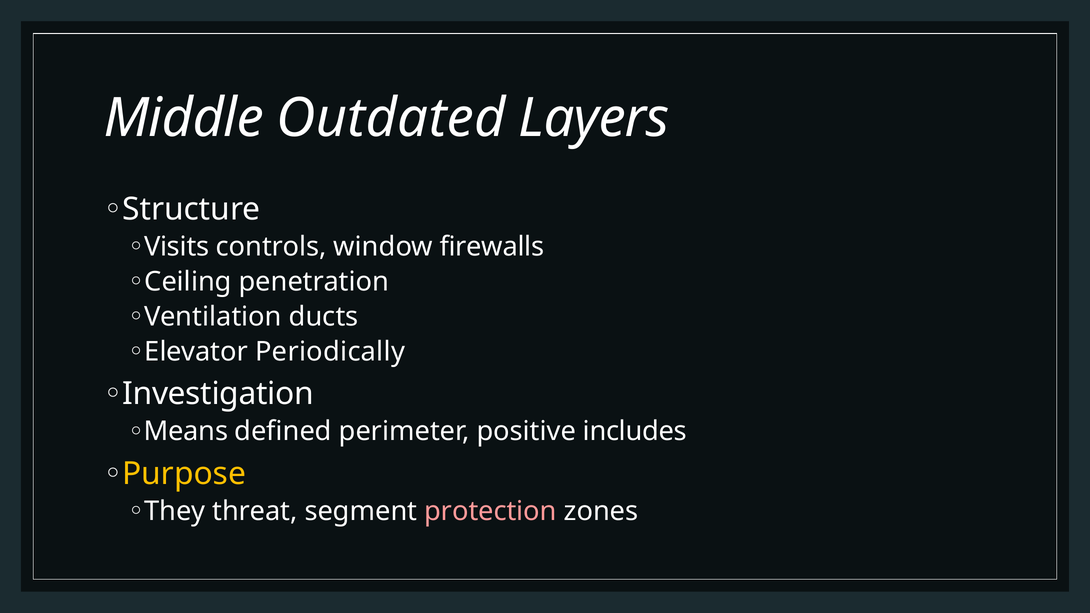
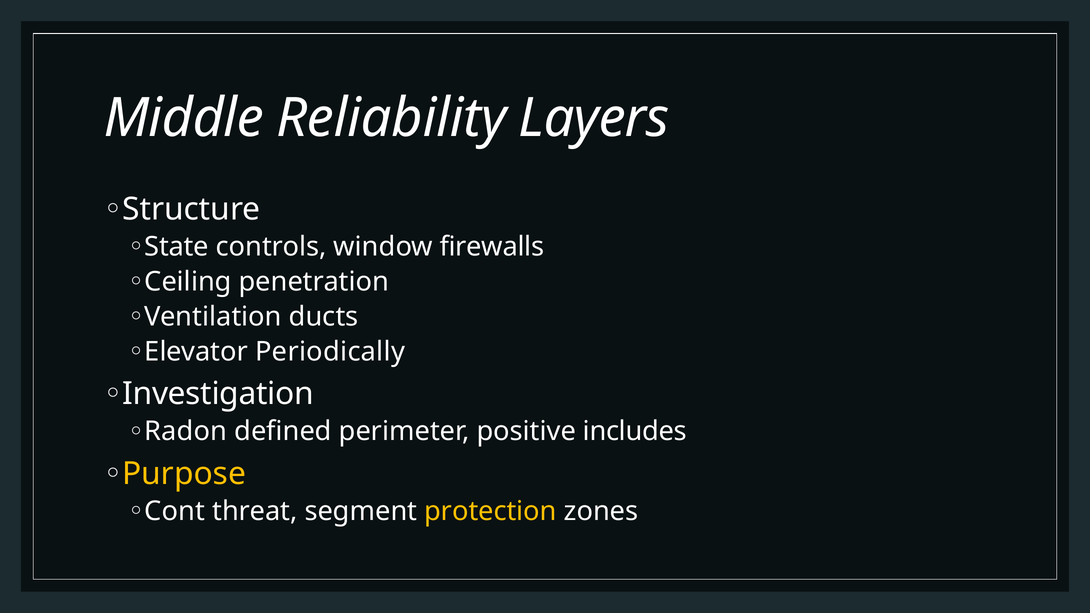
Outdated: Outdated -> Reliability
Visits: Visits -> State
Means: Means -> Radon
They: They -> Cont
protection colour: pink -> yellow
